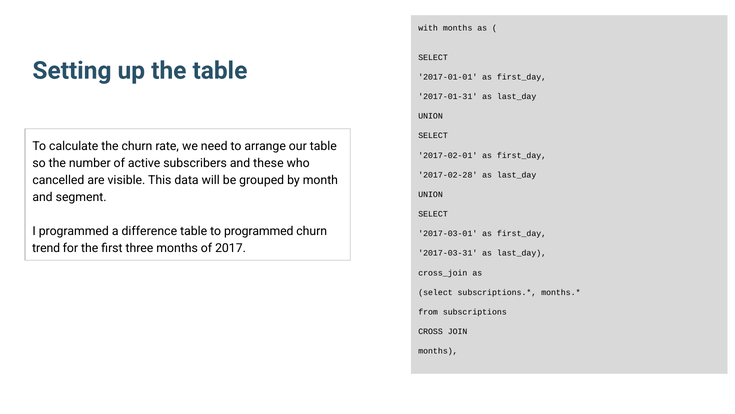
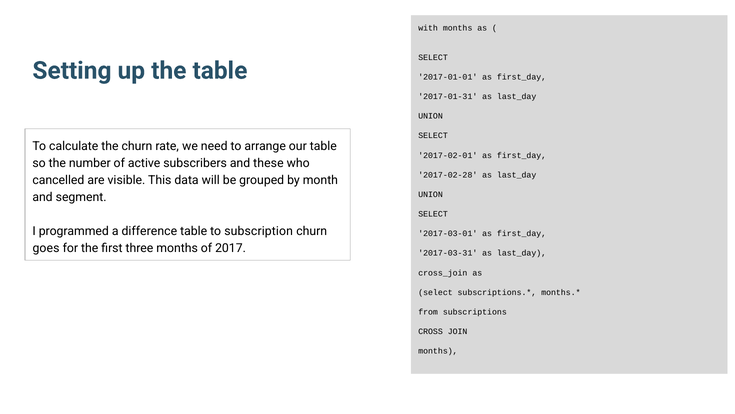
to programmed: programmed -> subscription
trend: trend -> goes
